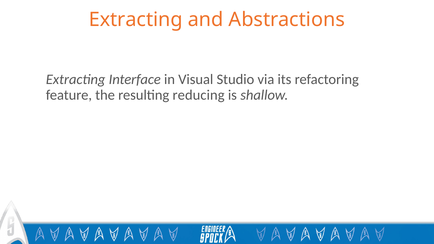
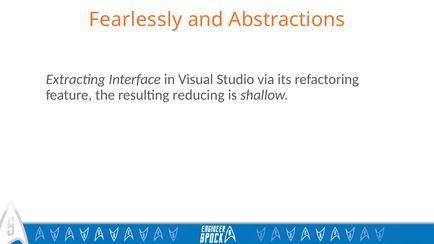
Extracting at (136, 20): Extracting -> Fearlessly
